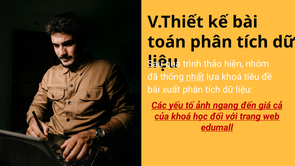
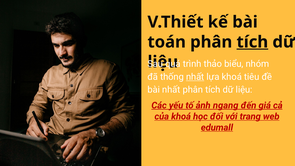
tích at (252, 42) underline: none -> present
hiện: hiện -> biểu
bài xuất: xuất -> nhất
